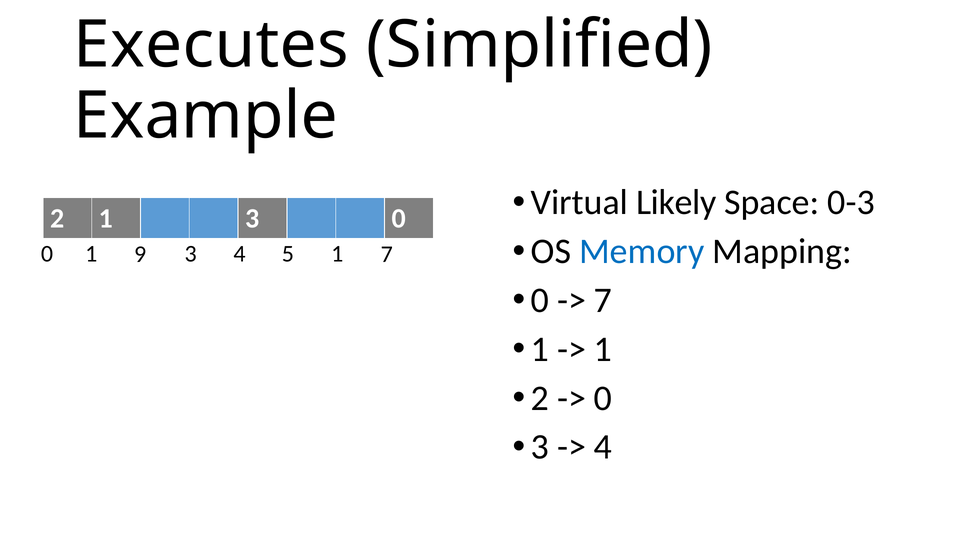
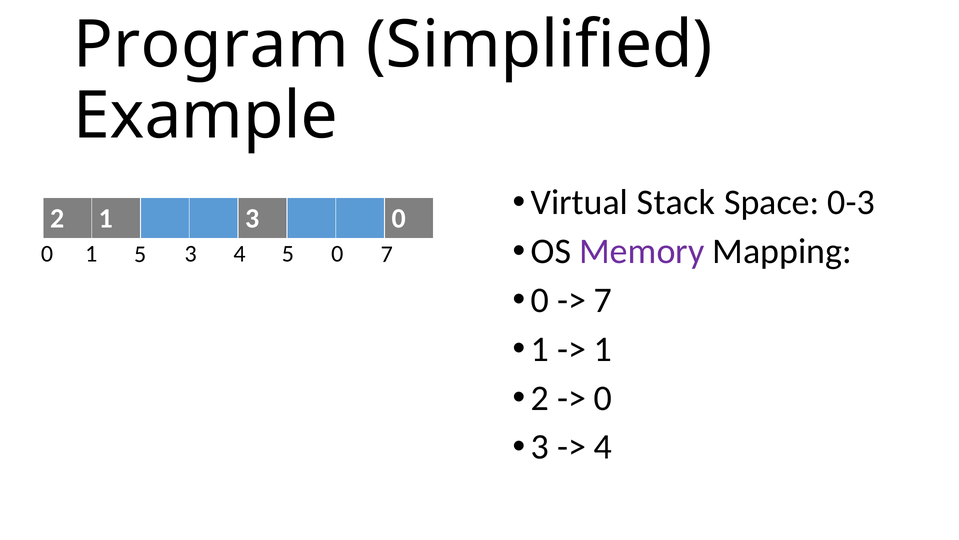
Executes: Executes -> Program
Likely: Likely -> Stack
Memory colour: blue -> purple
1 9: 9 -> 5
5 1: 1 -> 0
